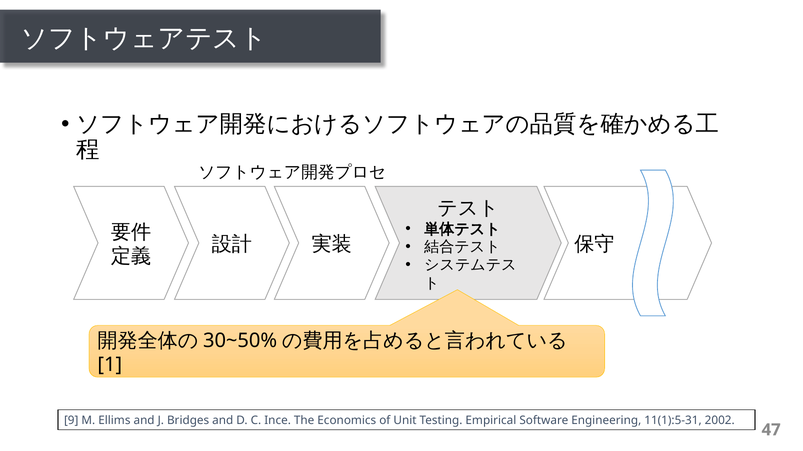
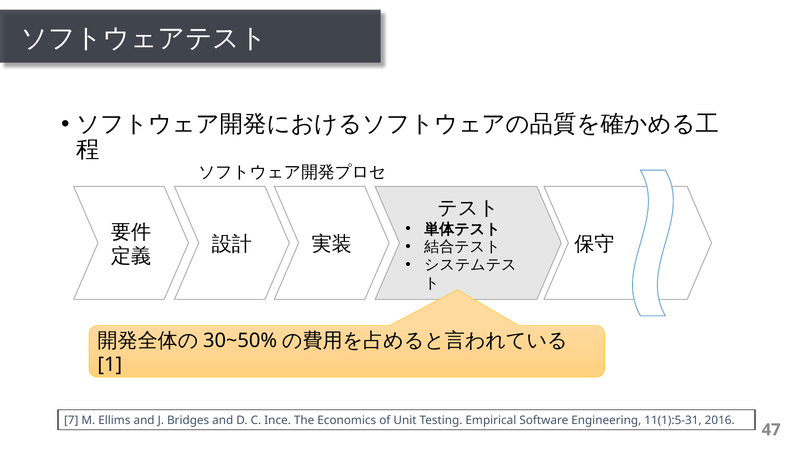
9: 9 -> 7
2002: 2002 -> 2016
